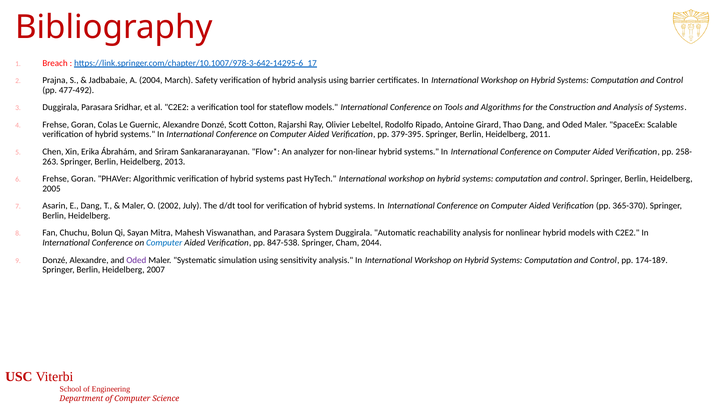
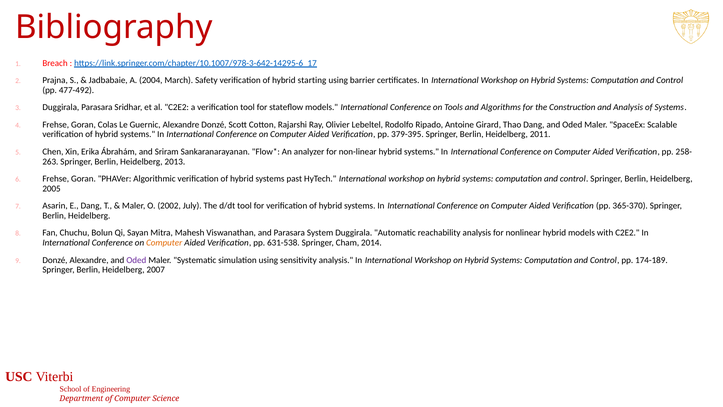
hybrid analysis: analysis -> starting
Computer at (164, 243) colour: blue -> orange
847-538: 847-538 -> 631-538
2044: 2044 -> 2014
